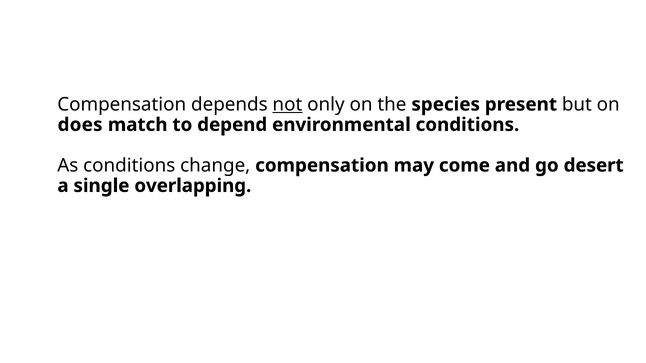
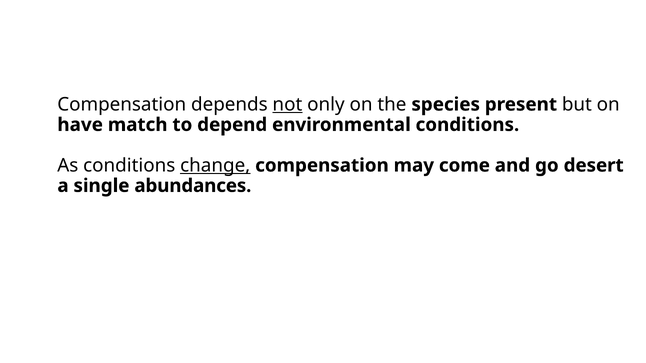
does: does -> have
change underline: none -> present
overlapping: overlapping -> abundances
